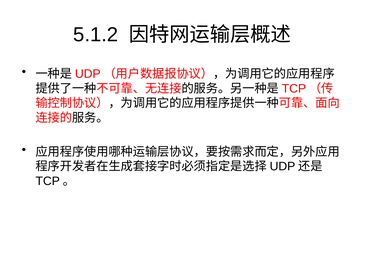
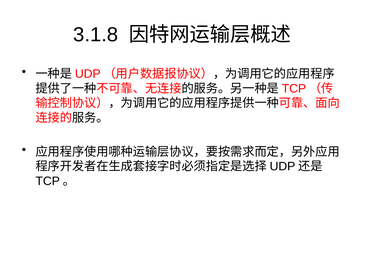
5.1.2: 5.1.2 -> 3.1.8
